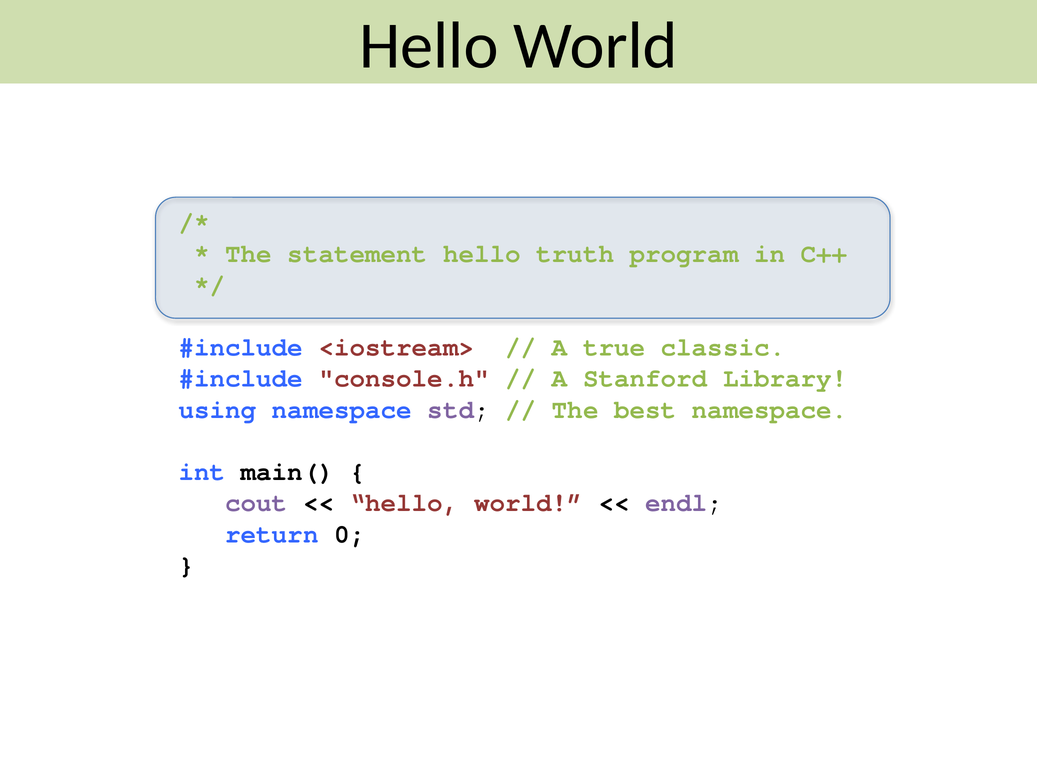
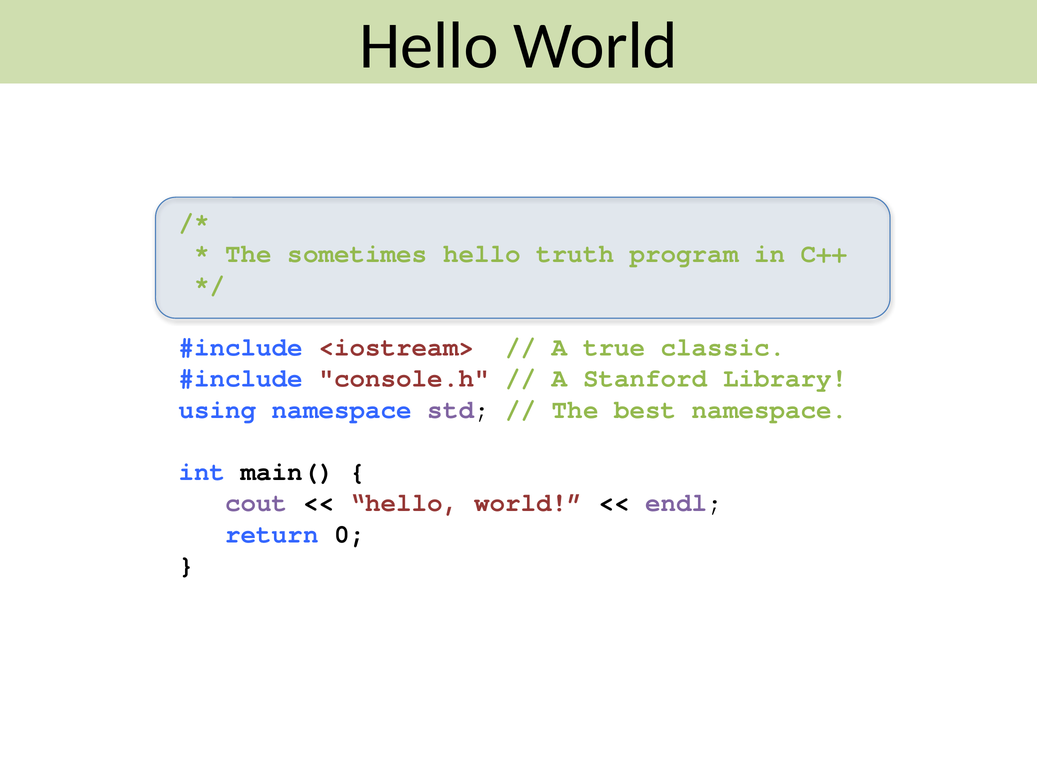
statement: statement -> sometimes
